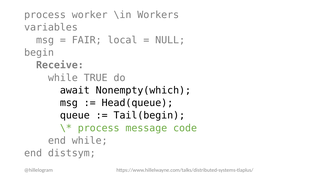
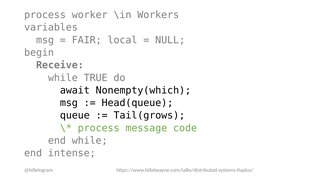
Tail(begin: Tail(begin -> Tail(grows
distsym: distsym -> intense
